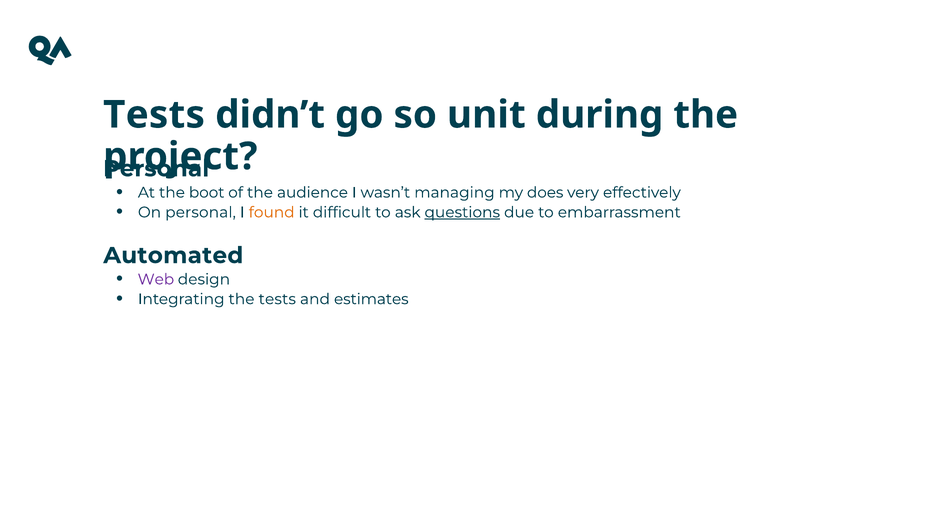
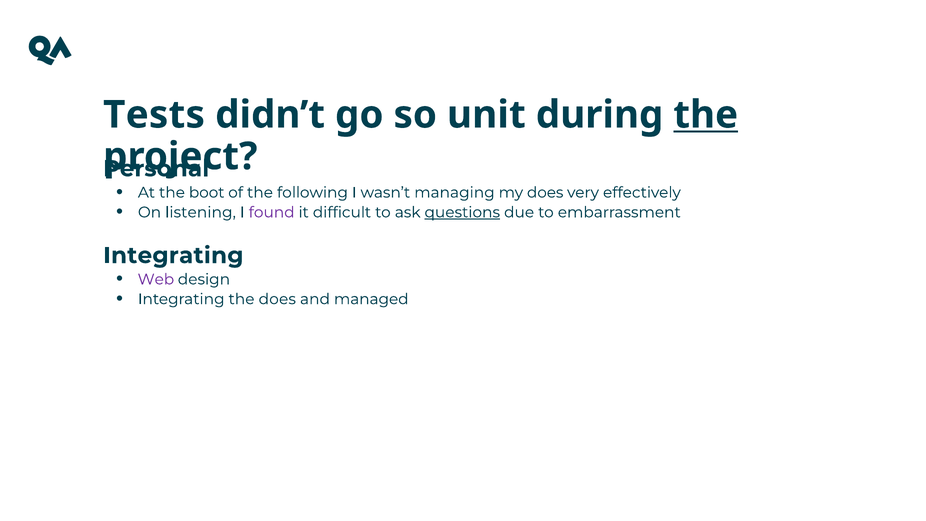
the at (706, 115) underline: none -> present
audience: audience -> following
On personal: personal -> listening
found colour: orange -> purple
Automated at (173, 255): Automated -> Integrating
the tests: tests -> does
estimates: estimates -> managed
